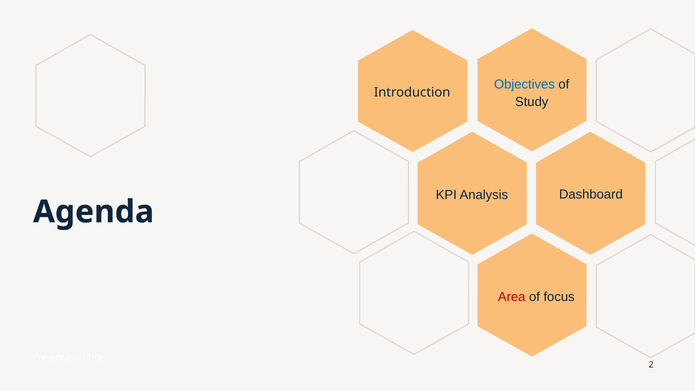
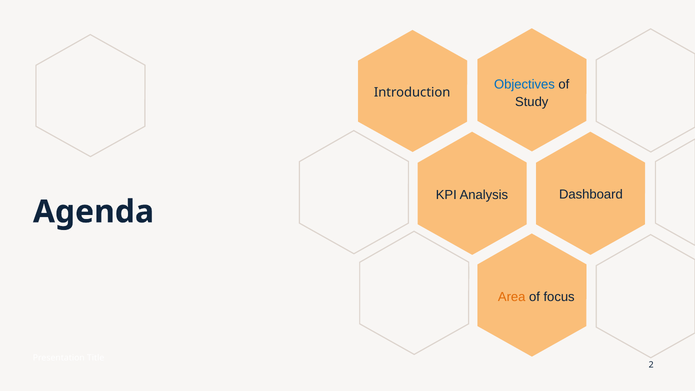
Area colour: red -> orange
